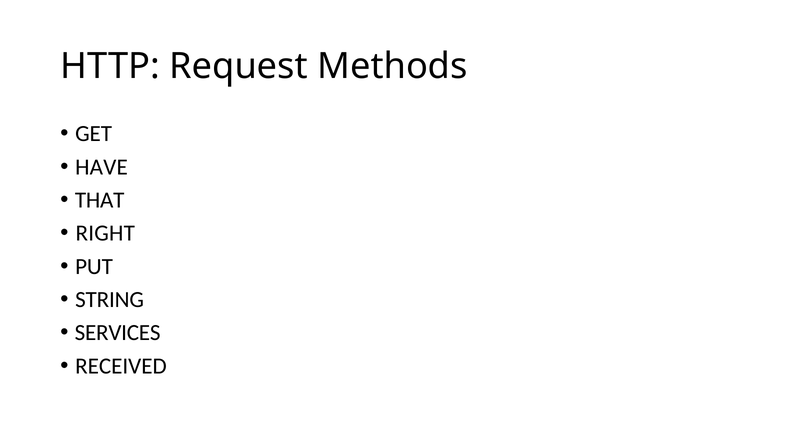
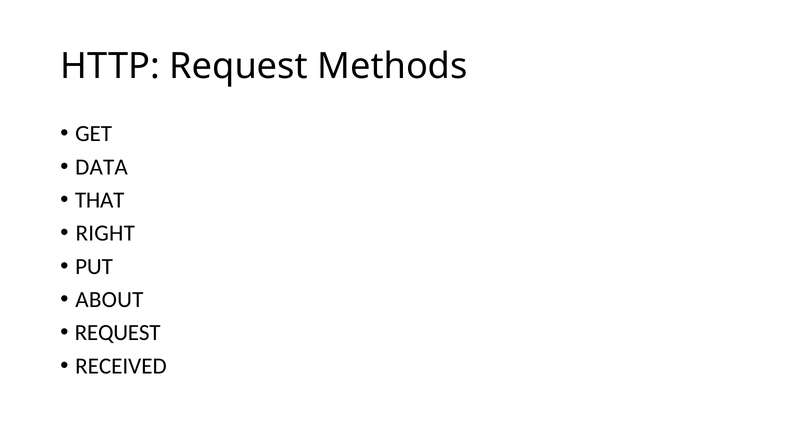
HAVE: HAVE -> DATA
STRING: STRING -> ABOUT
SERVICES at (118, 333): SERVICES -> REQUEST
